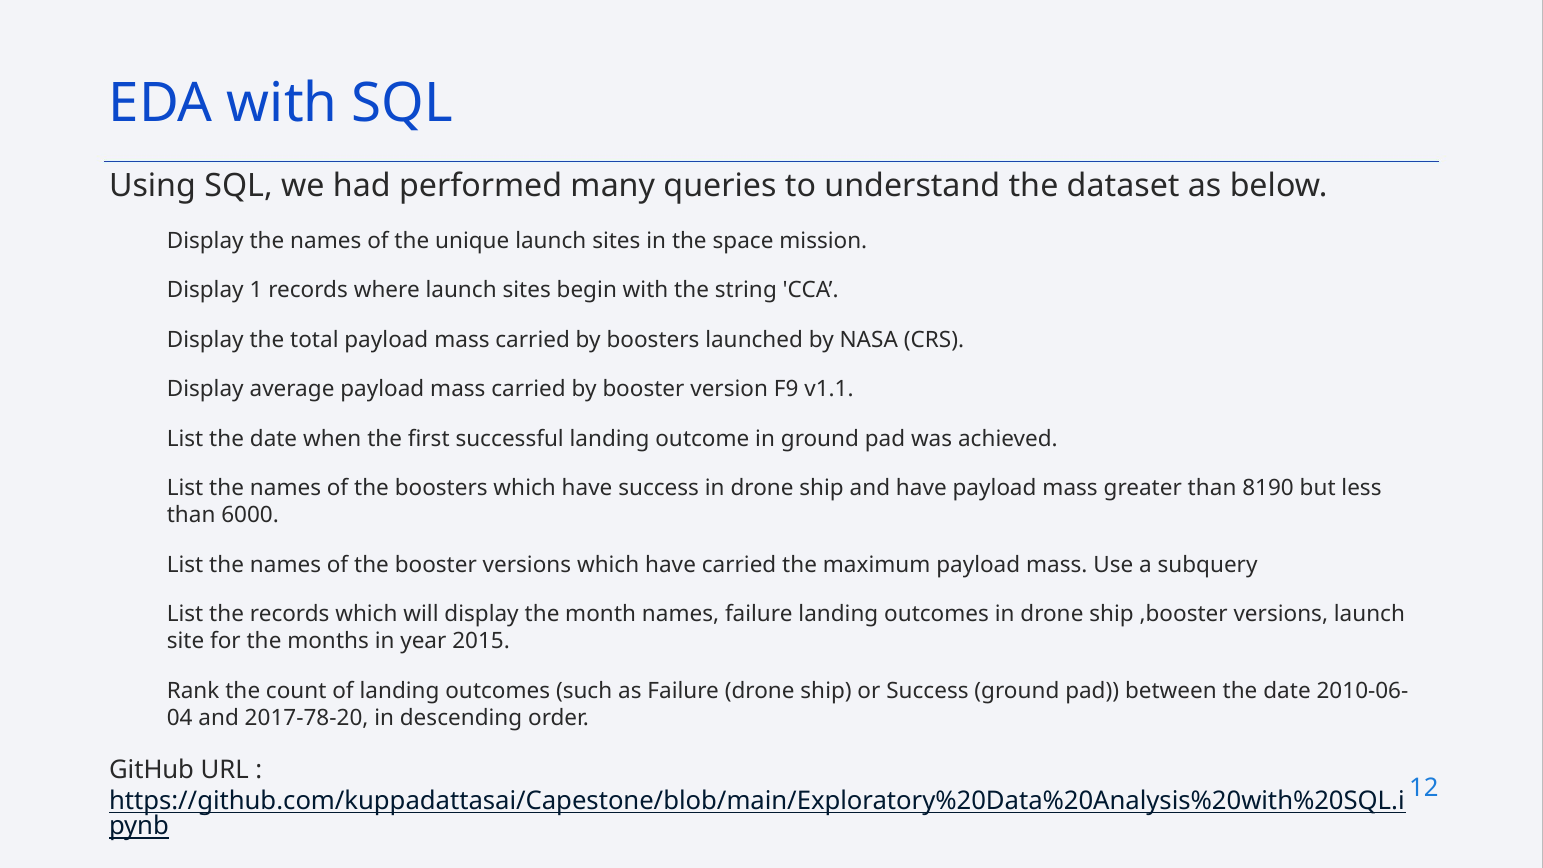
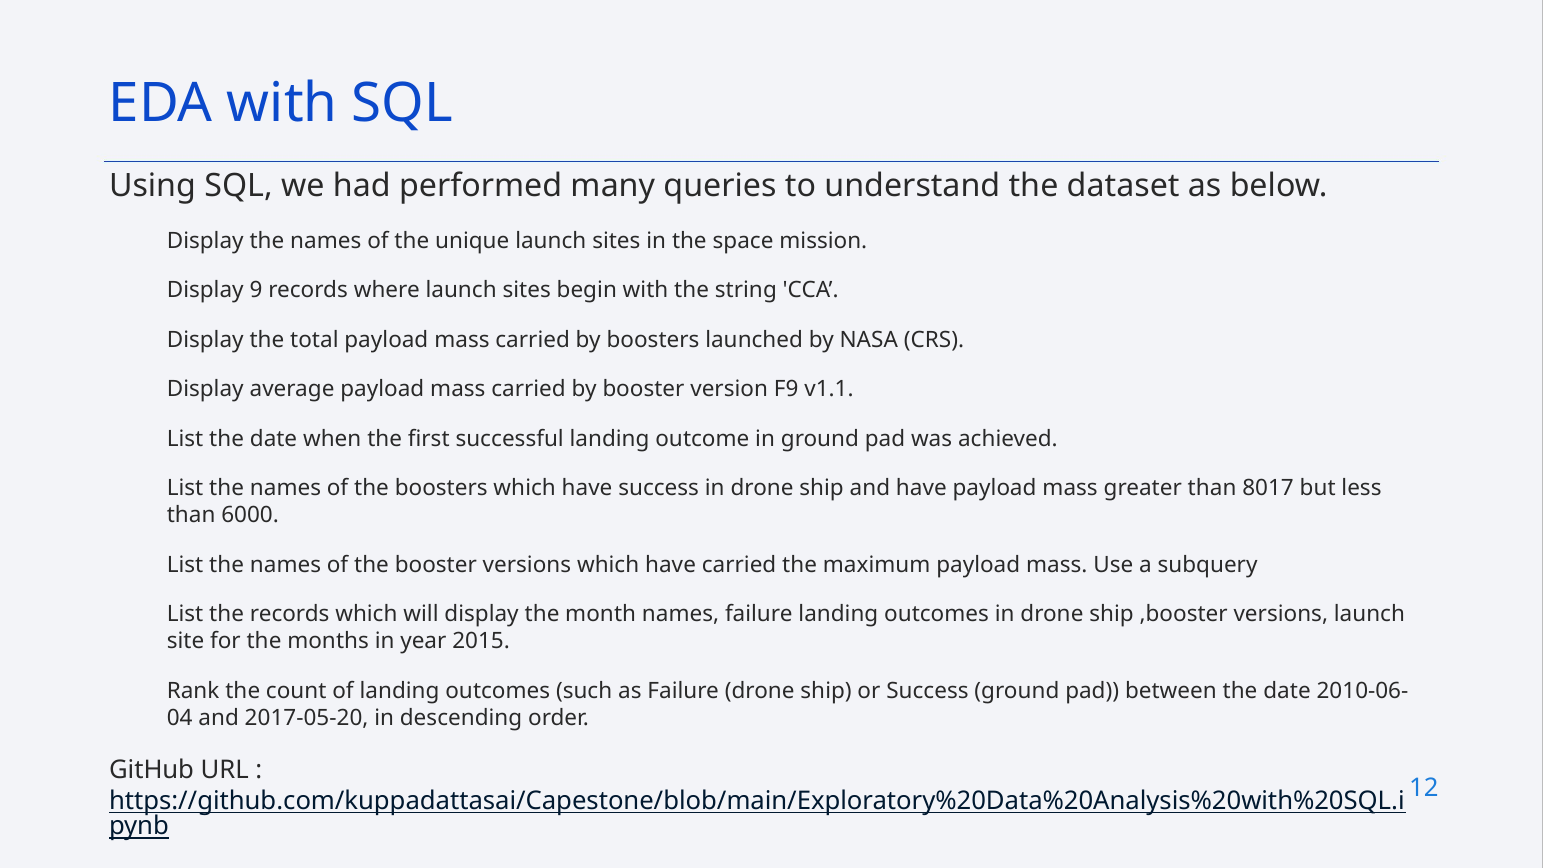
1: 1 -> 9
8190: 8190 -> 8017
2017-78-20: 2017-78-20 -> 2017-05-20
